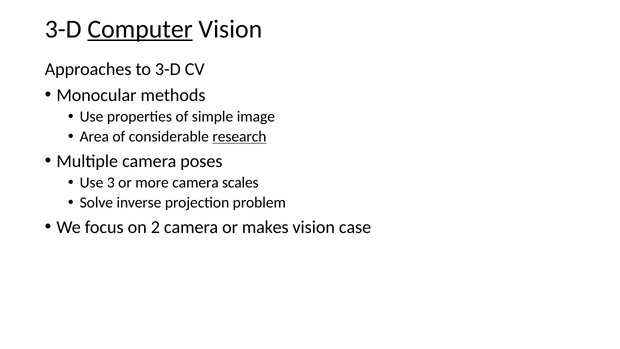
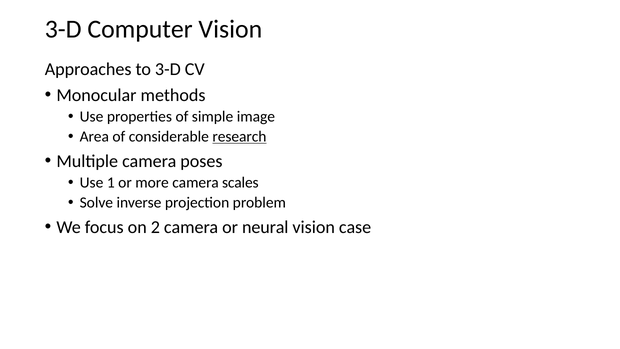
Computer underline: present -> none
3: 3 -> 1
makes: makes -> neural
